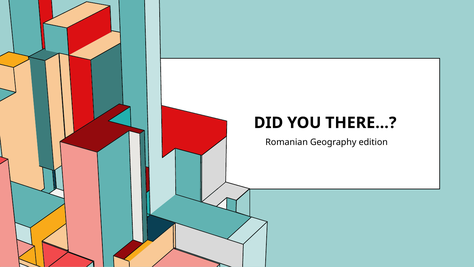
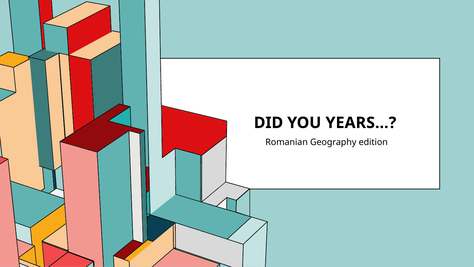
THERE…: THERE… -> YEARS…
